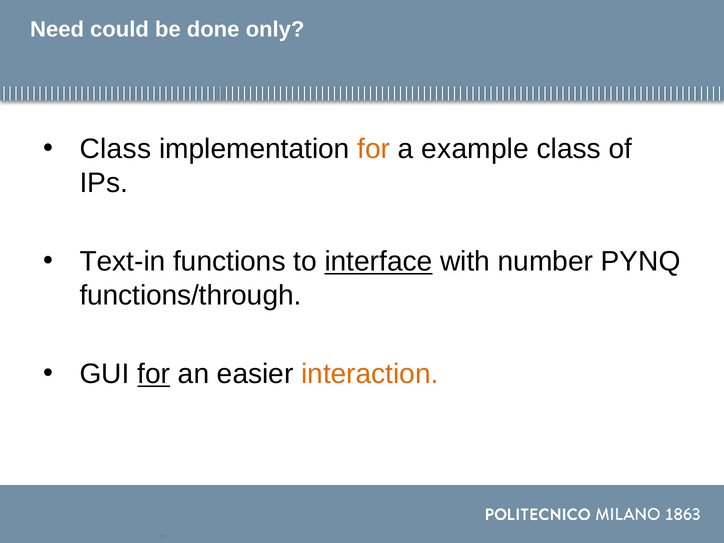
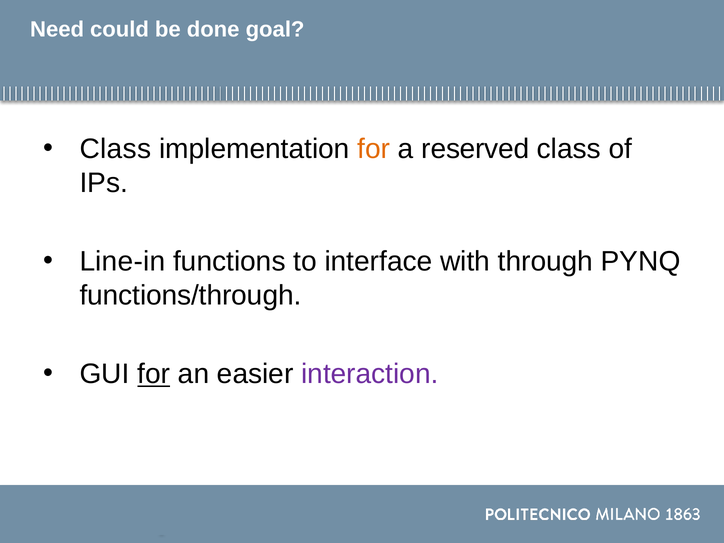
only: only -> goal
example: example -> reserved
Text-in: Text-in -> Line-in
interface underline: present -> none
number: number -> through
interaction colour: orange -> purple
